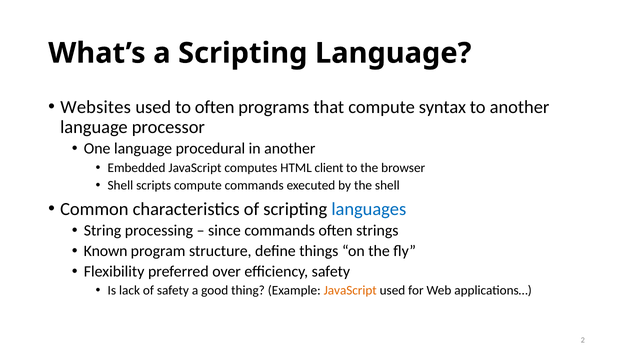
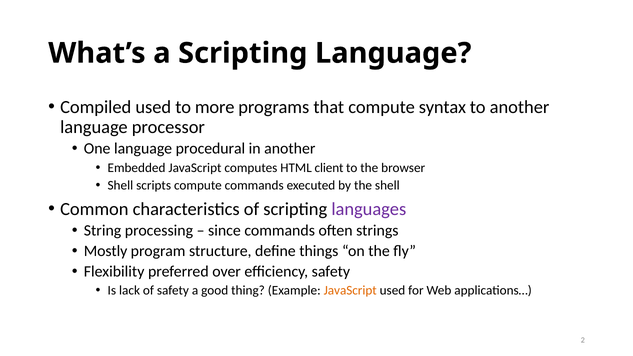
Websites: Websites -> Compiled
to often: often -> more
languages colour: blue -> purple
Known: Known -> Mostly
